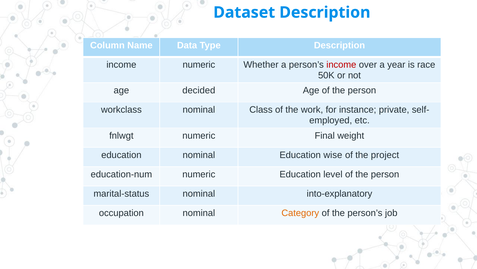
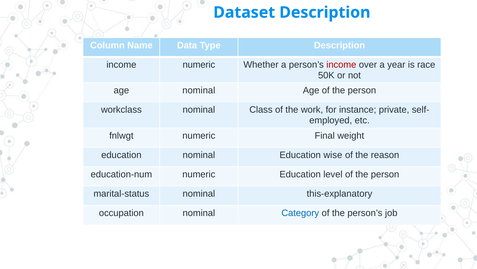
age decided: decided -> nominal
project: project -> reason
into-explanatory: into-explanatory -> this-explanatory
Category colour: orange -> blue
